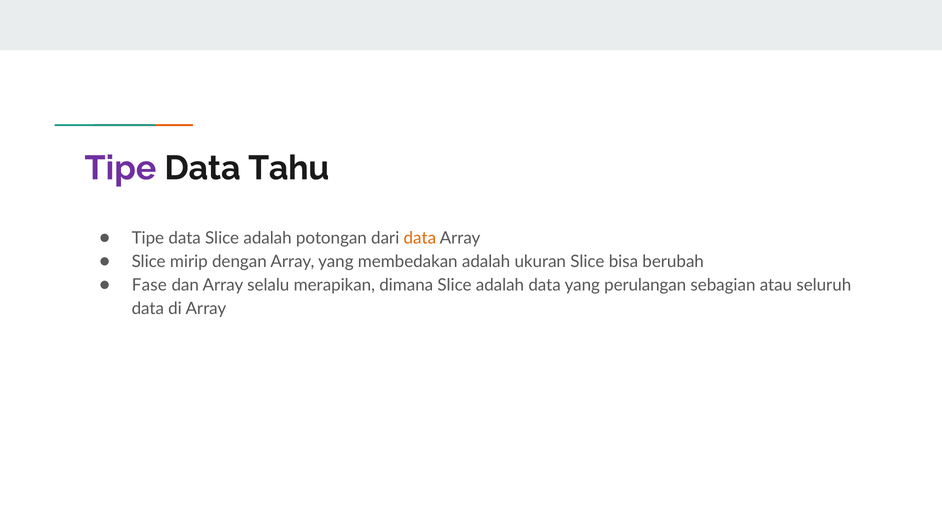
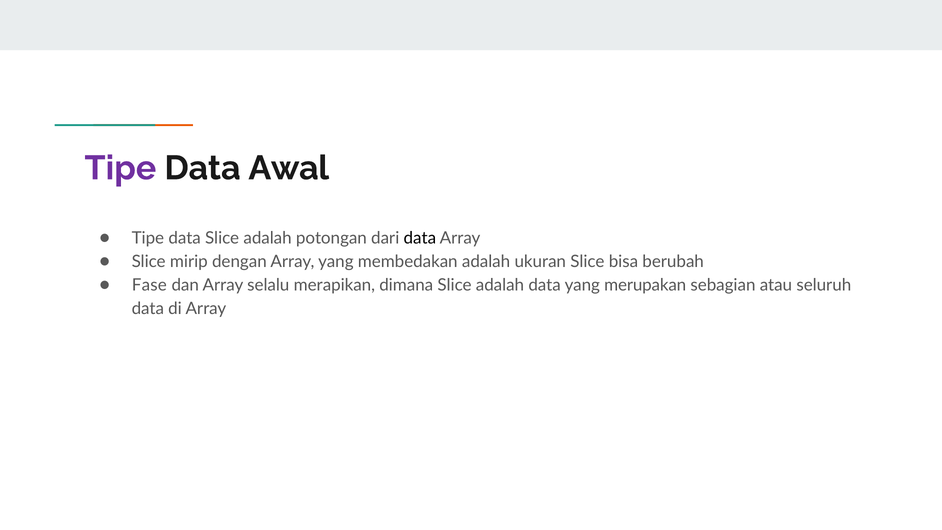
Tahu: Tahu -> Awal
data at (420, 238) colour: orange -> black
perulangan: perulangan -> merupakan
